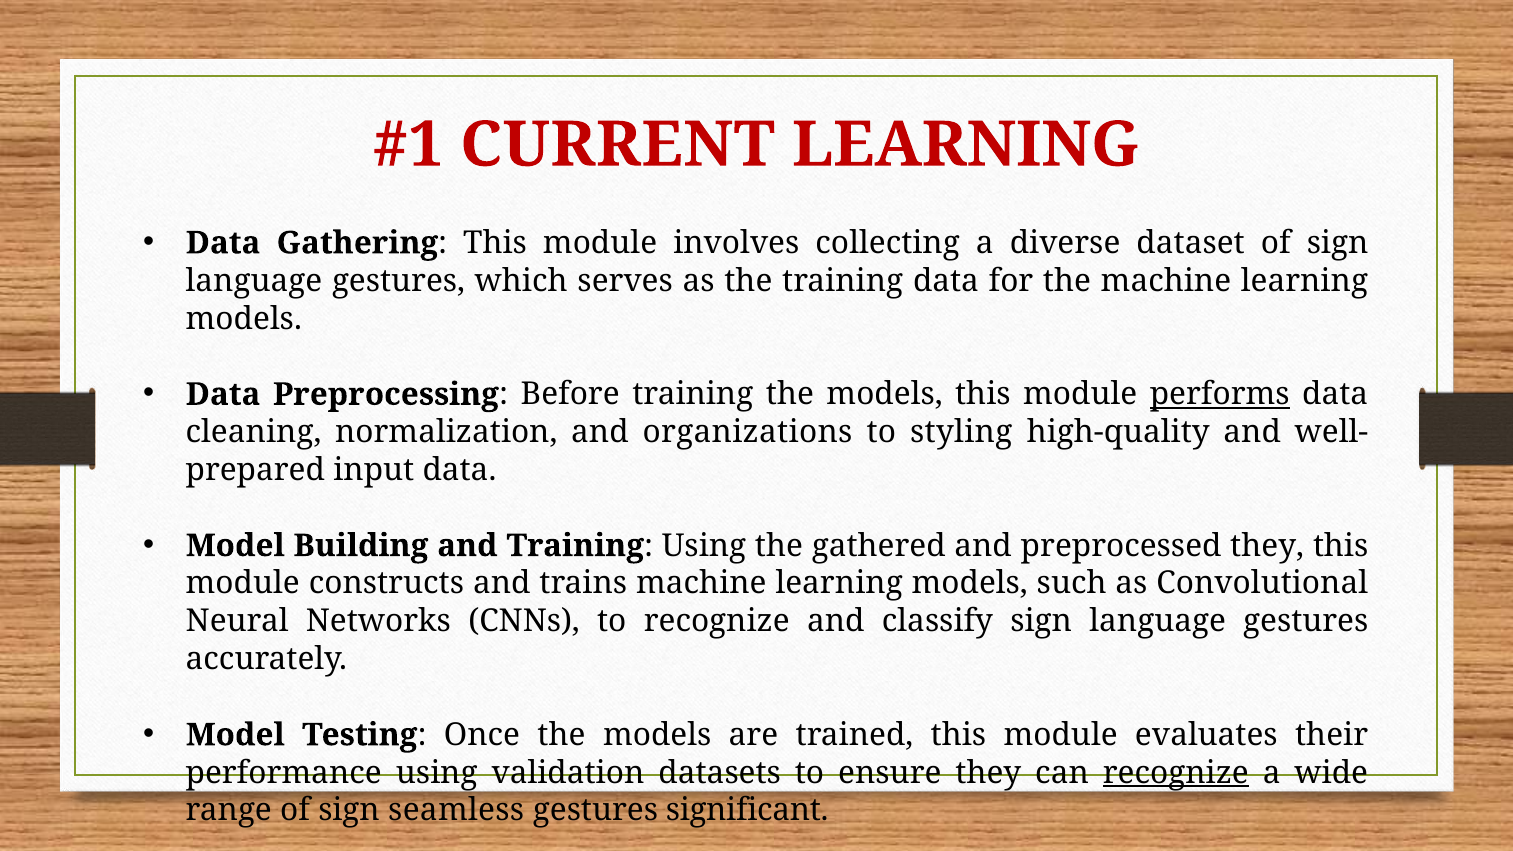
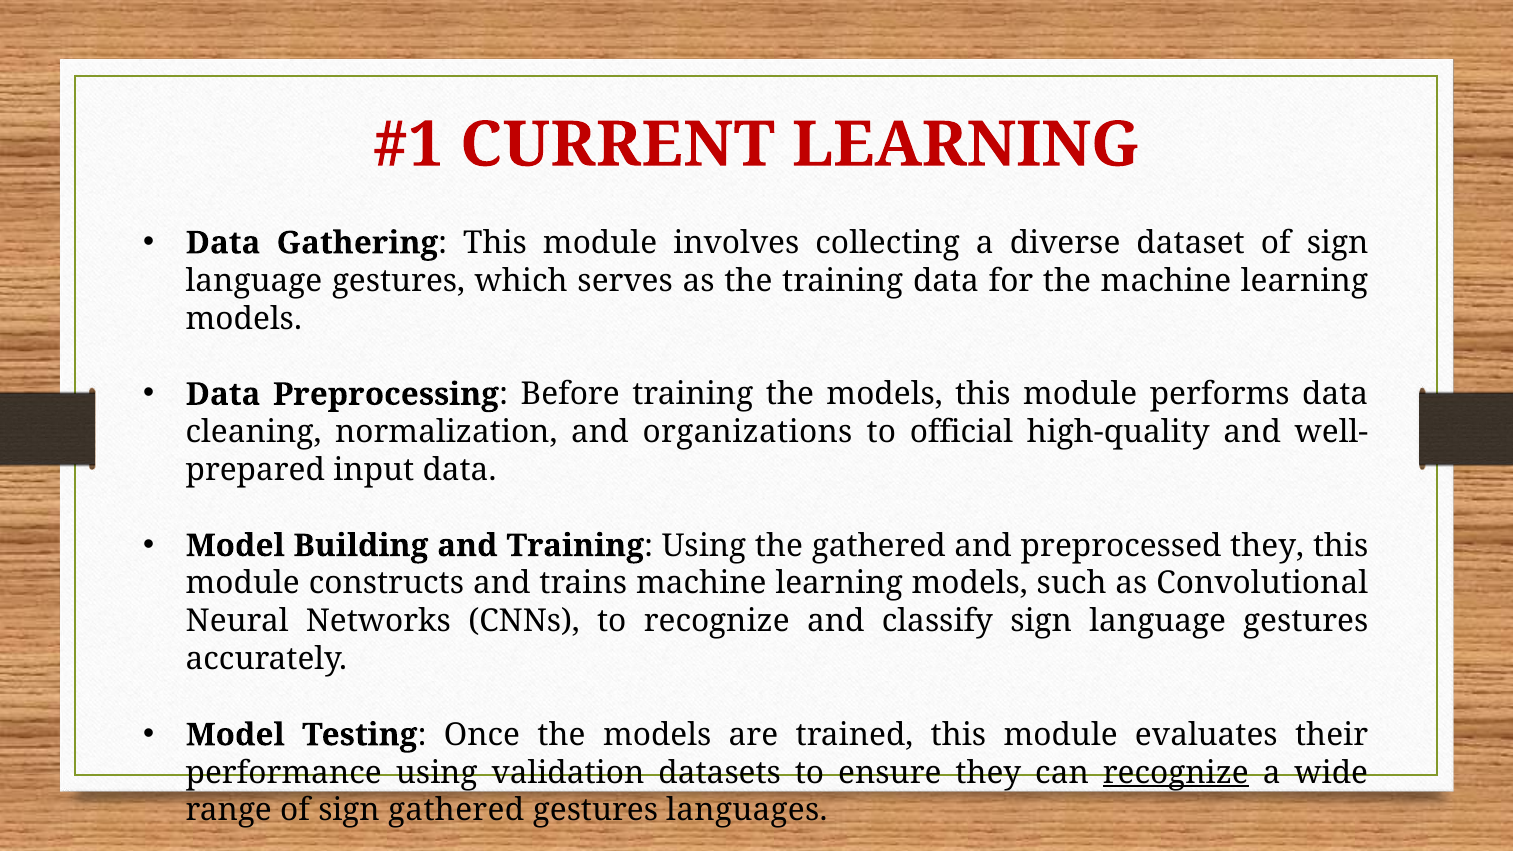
performs underline: present -> none
styling: styling -> official
sign seamless: seamless -> gathered
significant: significant -> languages
